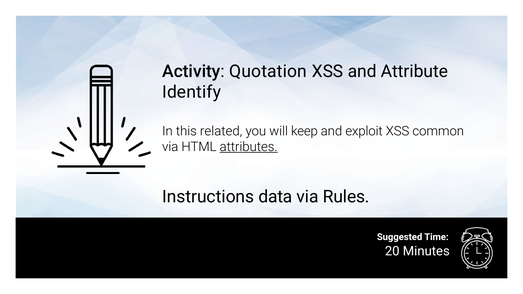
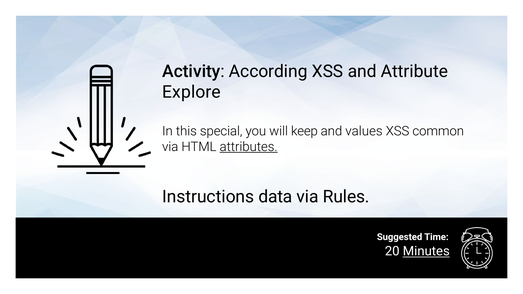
Quotation: Quotation -> According
Identify: Identify -> Explore
related: related -> special
exploit: exploit -> values
Minutes underline: none -> present
